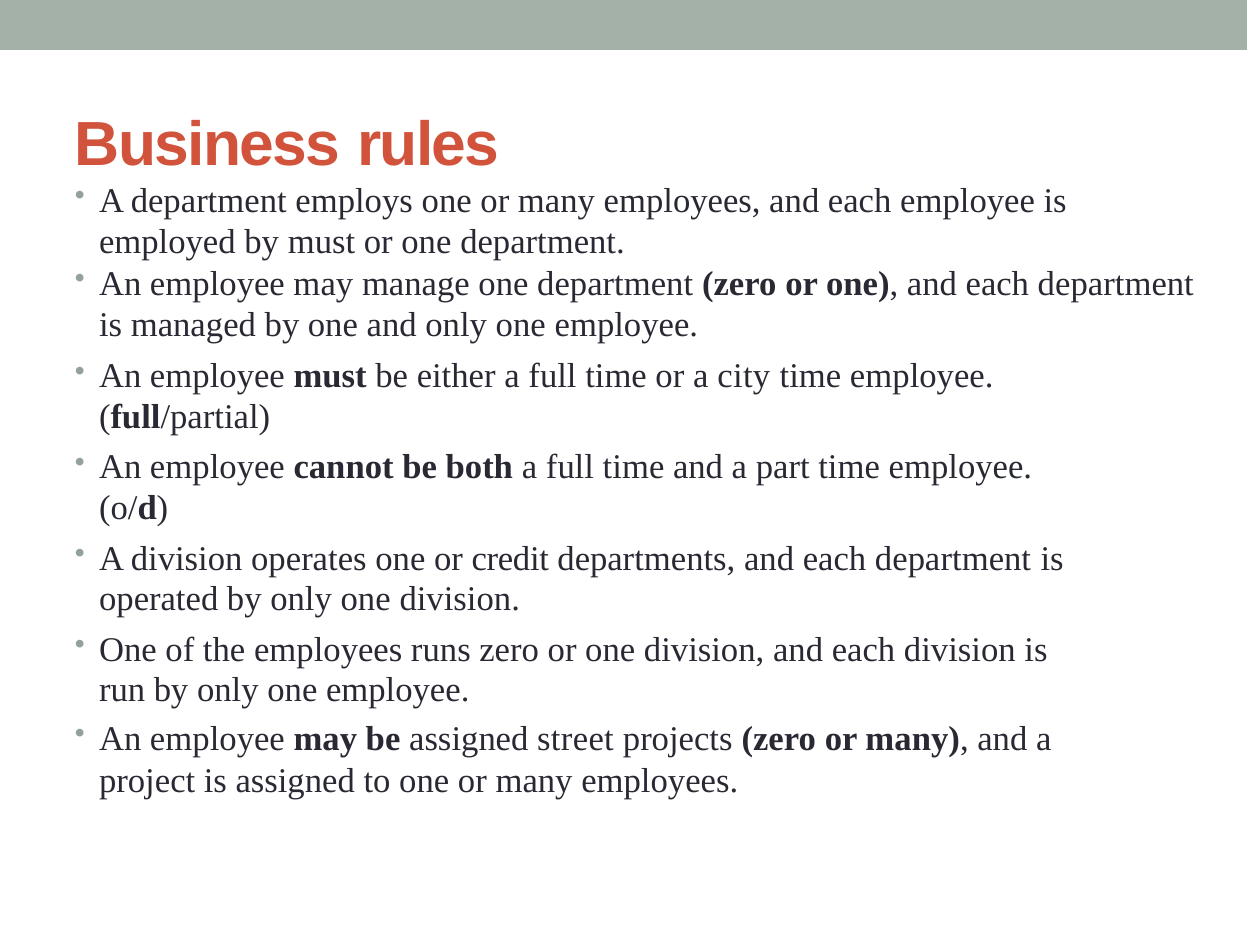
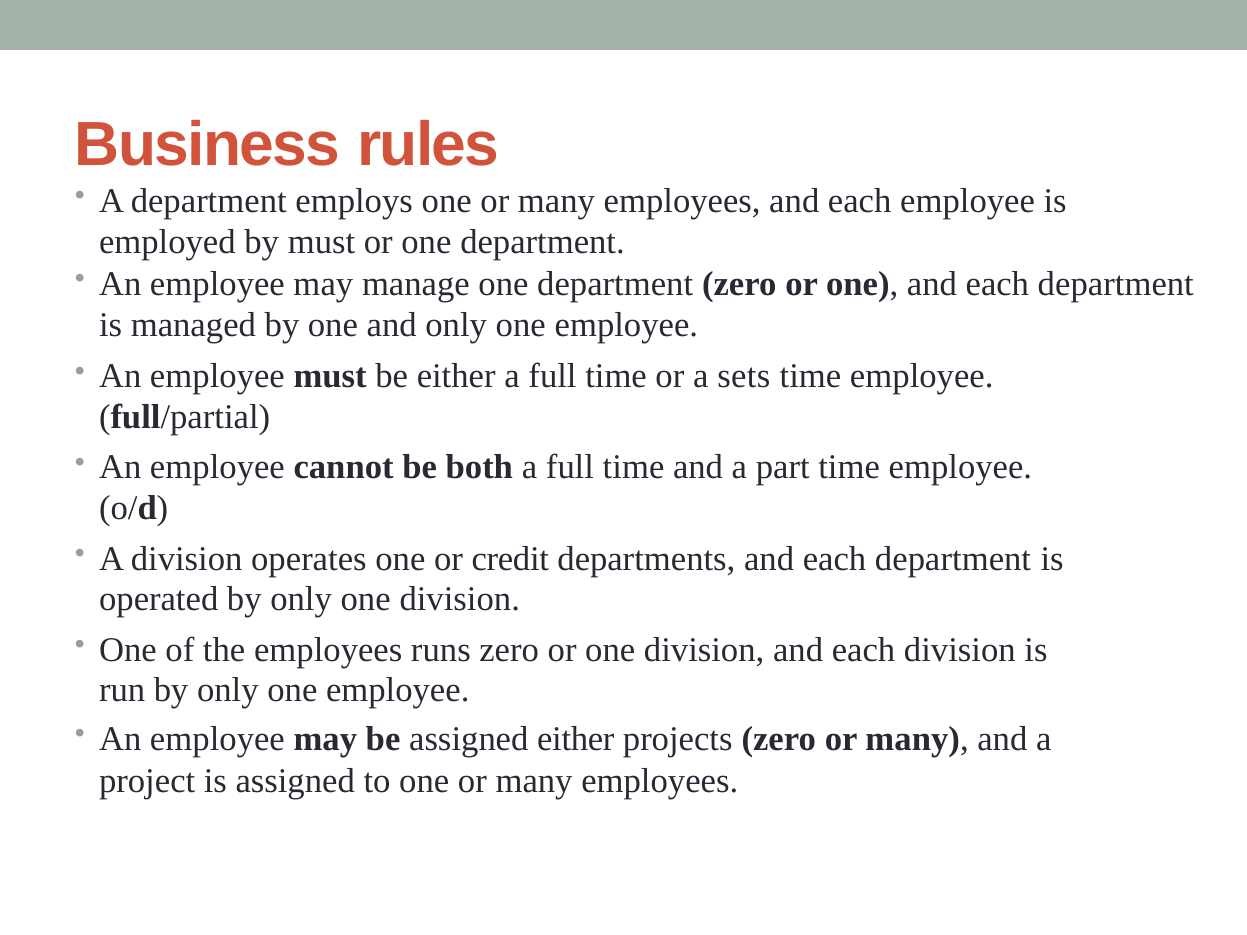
city: city -> sets
assigned street: street -> either
